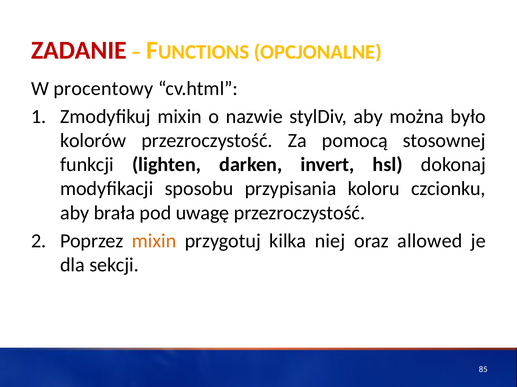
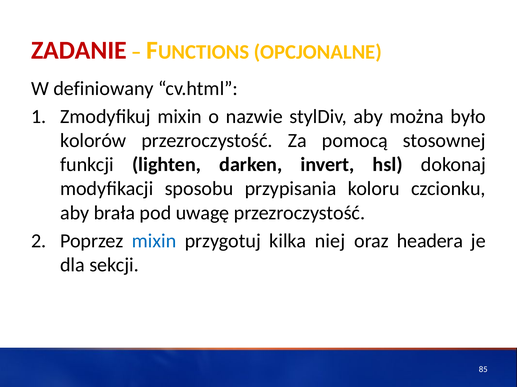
procentowy: procentowy -> definiowany
mixin at (154, 241) colour: orange -> blue
allowed: allowed -> headera
